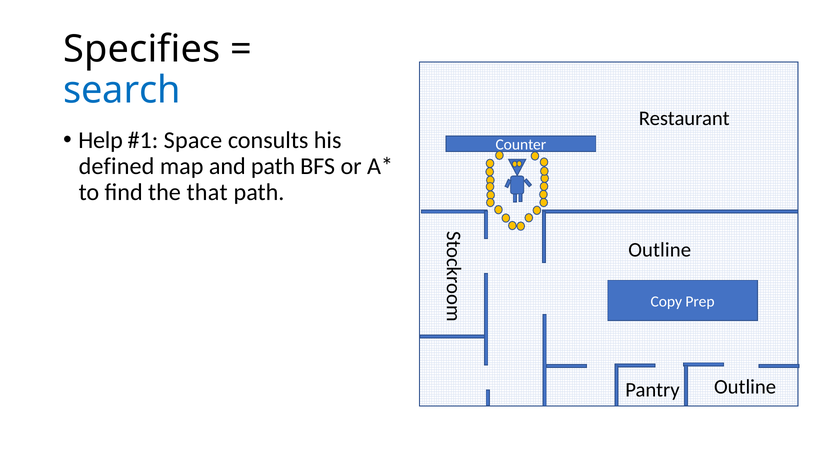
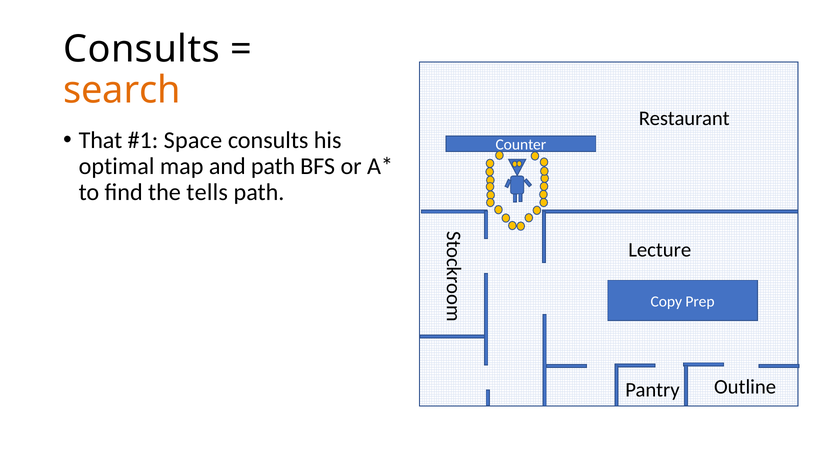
Specifies at (142, 49): Specifies -> Consults
search colour: blue -> orange
Help: Help -> That
defined: defined -> optimal
that: that -> tells
Outline at (660, 250): Outline -> Lecture
